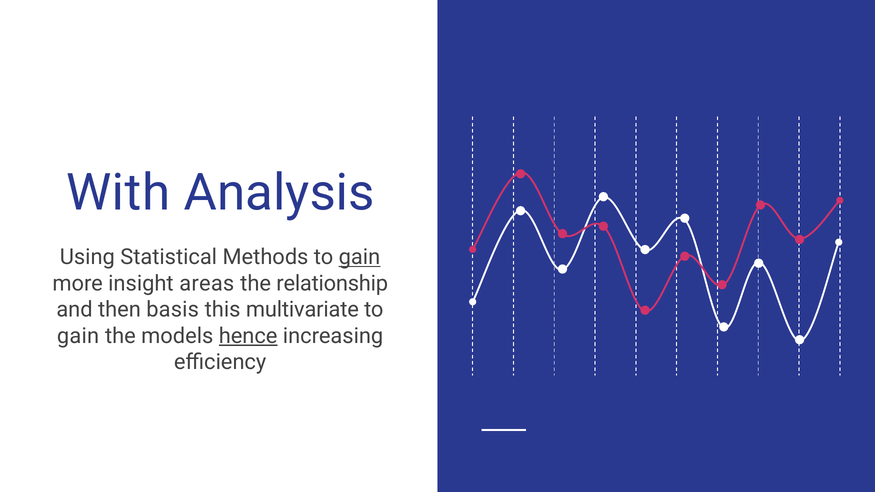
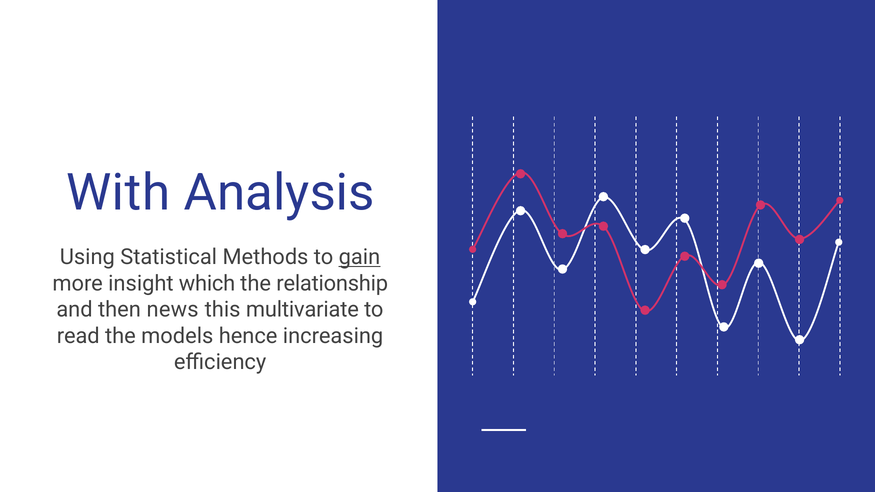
areas: areas -> which
basis: basis -> news
gain at (78, 336): gain -> read
hence underline: present -> none
